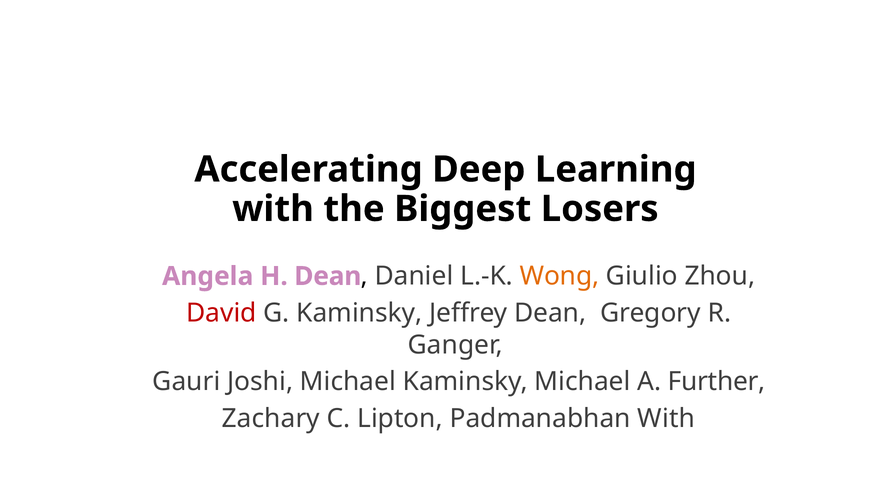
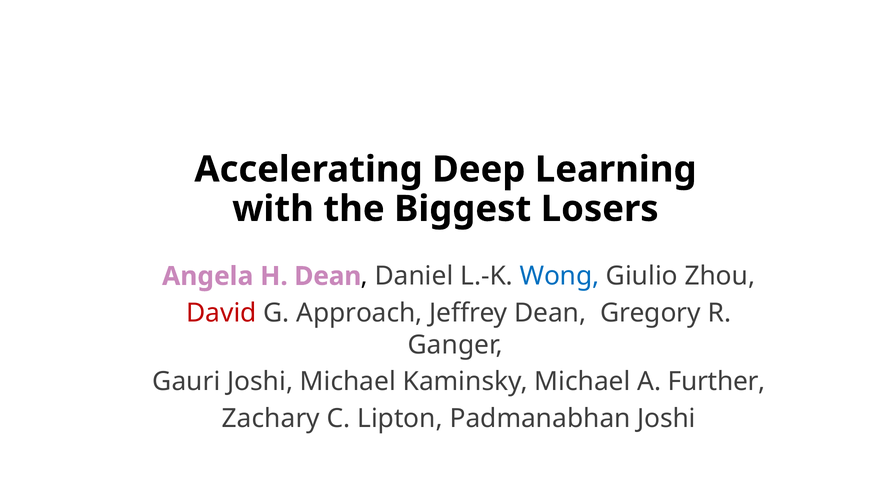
Wong colour: orange -> blue
G Kaminsky: Kaminsky -> Approach
Padmanabhan With: With -> Joshi
